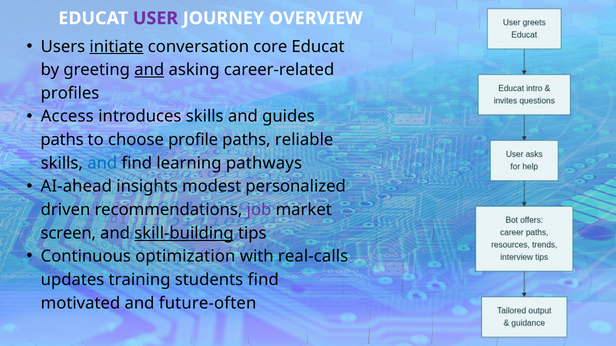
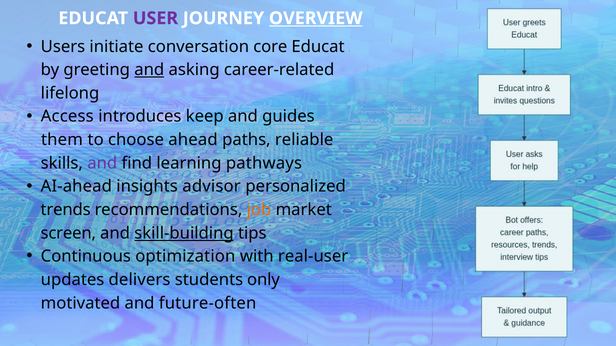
OVERVIEW underline: none -> present
initiate underline: present -> none
profiles: profiles -> lifelong
introduces skills: skills -> keep
paths at (62, 140): paths -> them
profile: profile -> ahead
and at (102, 163) colour: blue -> purple
modest: modest -> advisor
driven: driven -> trends
job colour: purple -> orange
real-calls: real-calls -> real-user
training: training -> delivers
students find: find -> only
